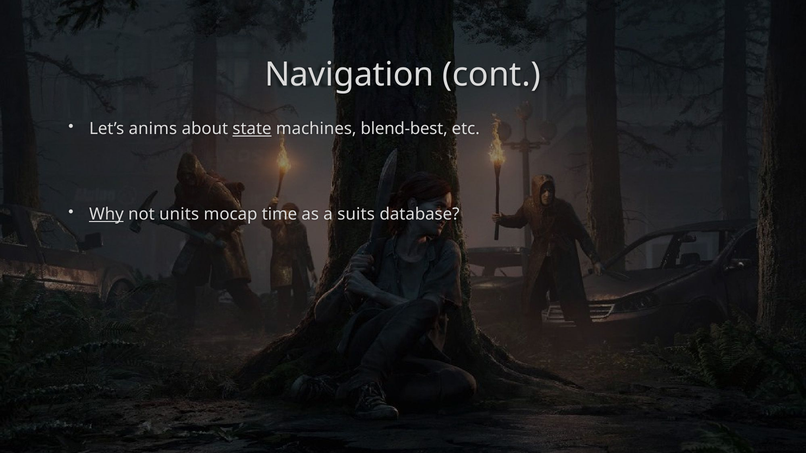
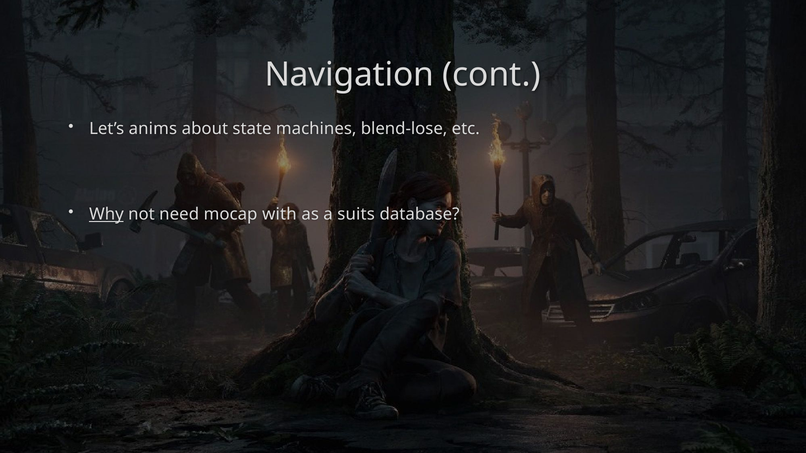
state underline: present -> none
blend-best: blend-best -> blend-lose
units: units -> need
time: time -> with
